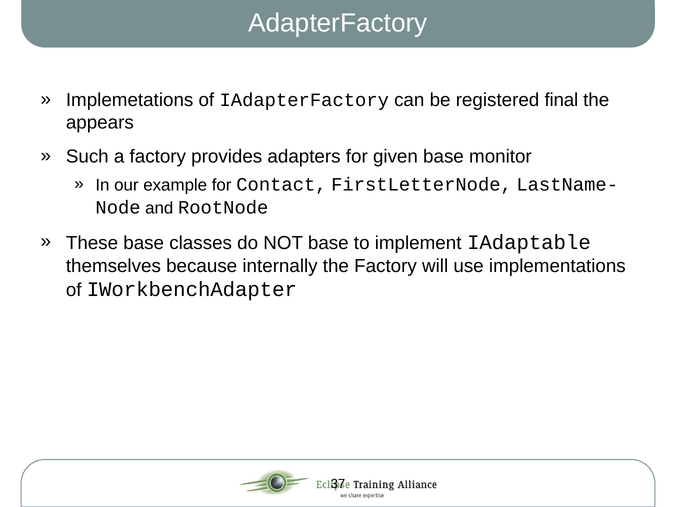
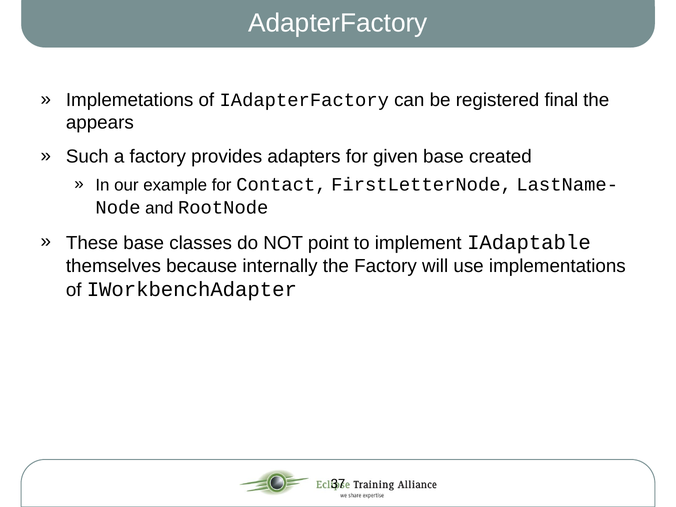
monitor: monitor -> created
NOT base: base -> point
